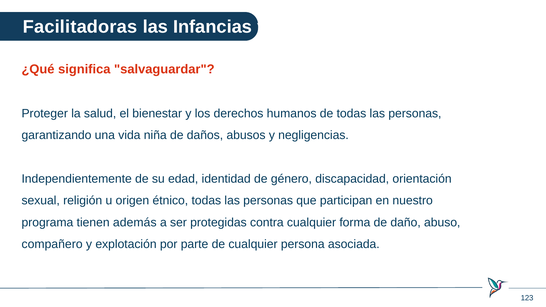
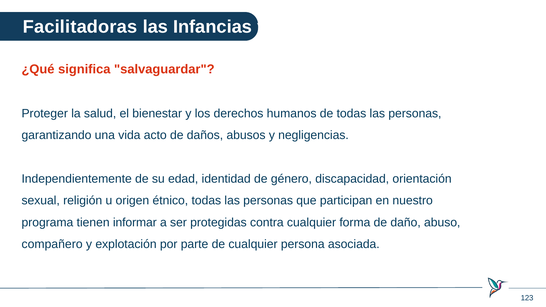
niña: niña -> acto
además: además -> informar
